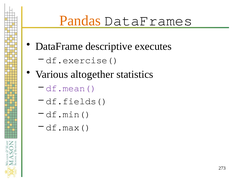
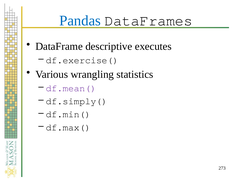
Pandas colour: orange -> blue
altogether: altogether -> wrangling
df.fields(: df.fields( -> df.simply(
